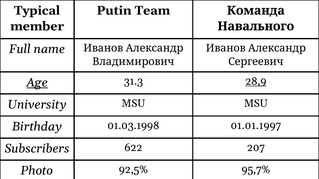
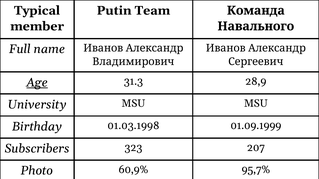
28,9 underline: present -> none
01.01.1997: 01.01.1997 -> 01.09.1999
622: 622 -> 323
92,5%: 92,5% -> 60,9%
